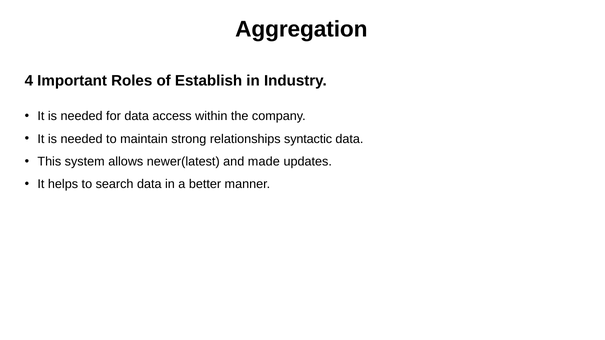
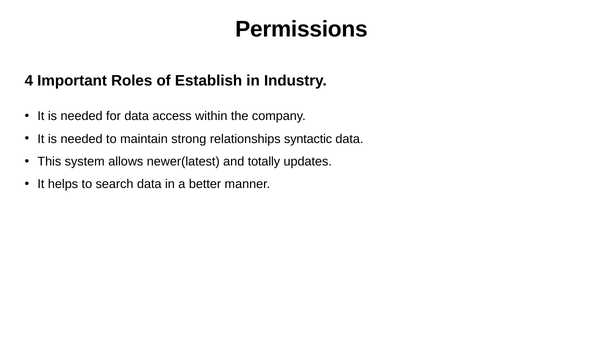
Aggregation: Aggregation -> Permissions
made: made -> totally
